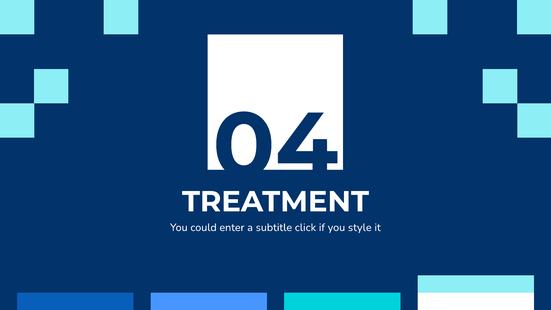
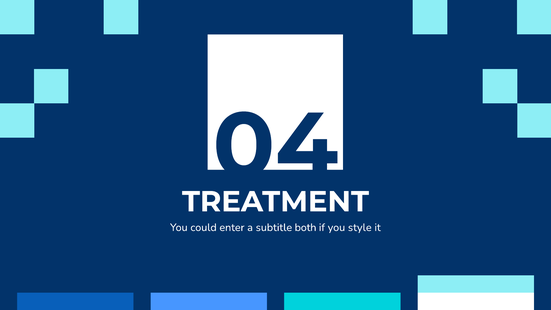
click: click -> both
